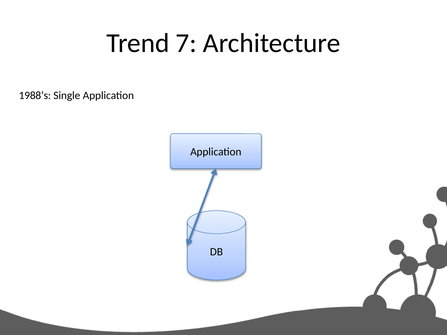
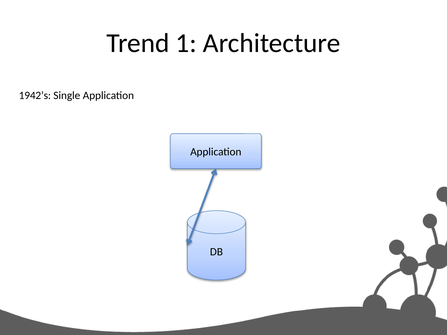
7: 7 -> 1
1988’s: 1988’s -> 1942’s
